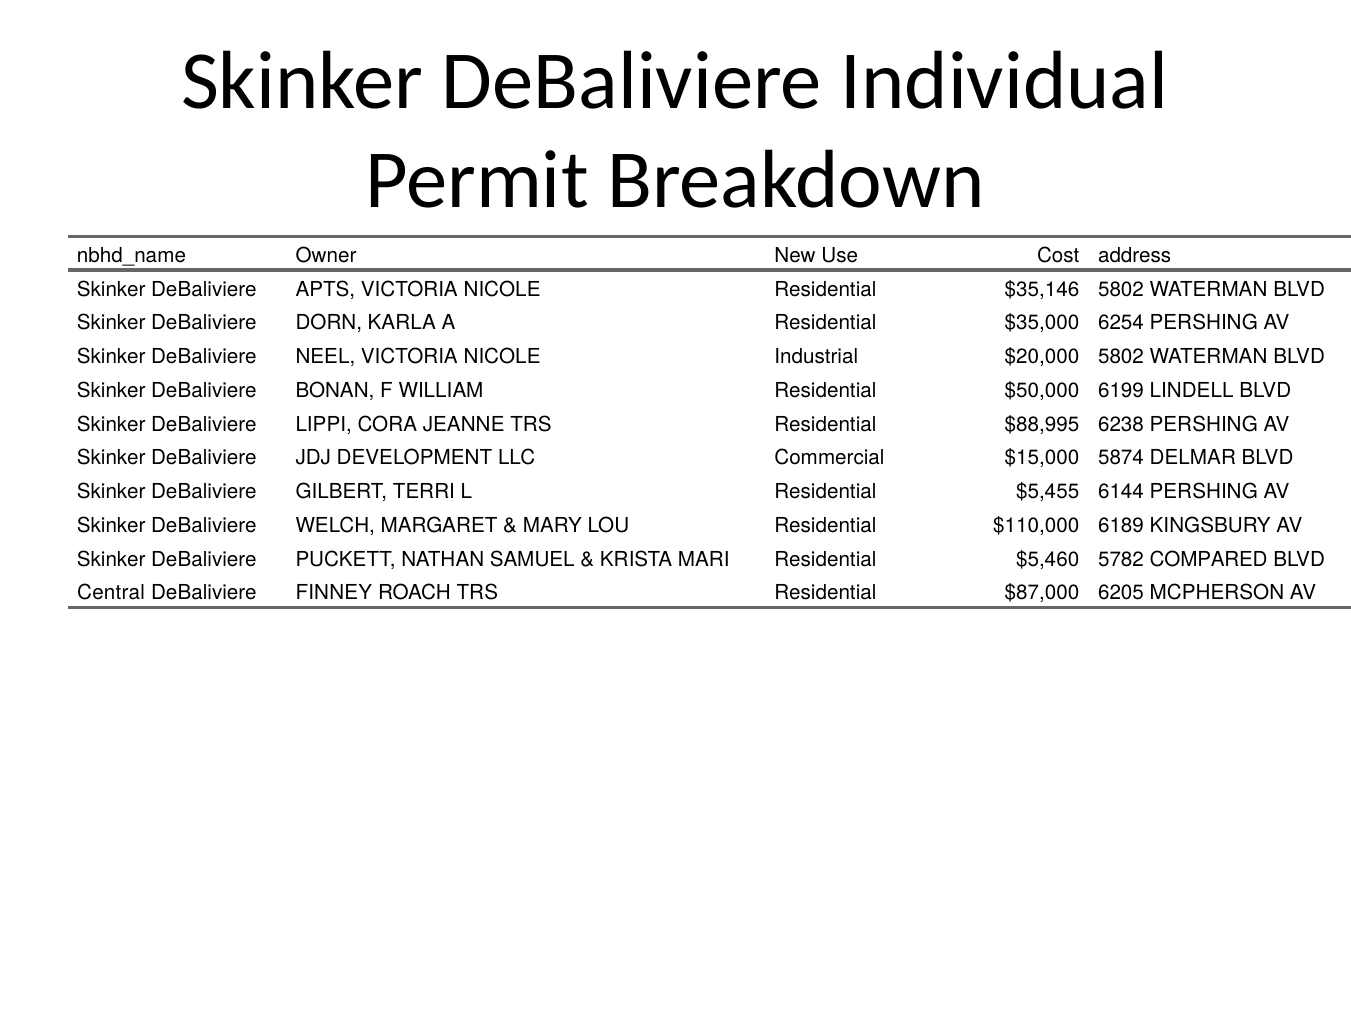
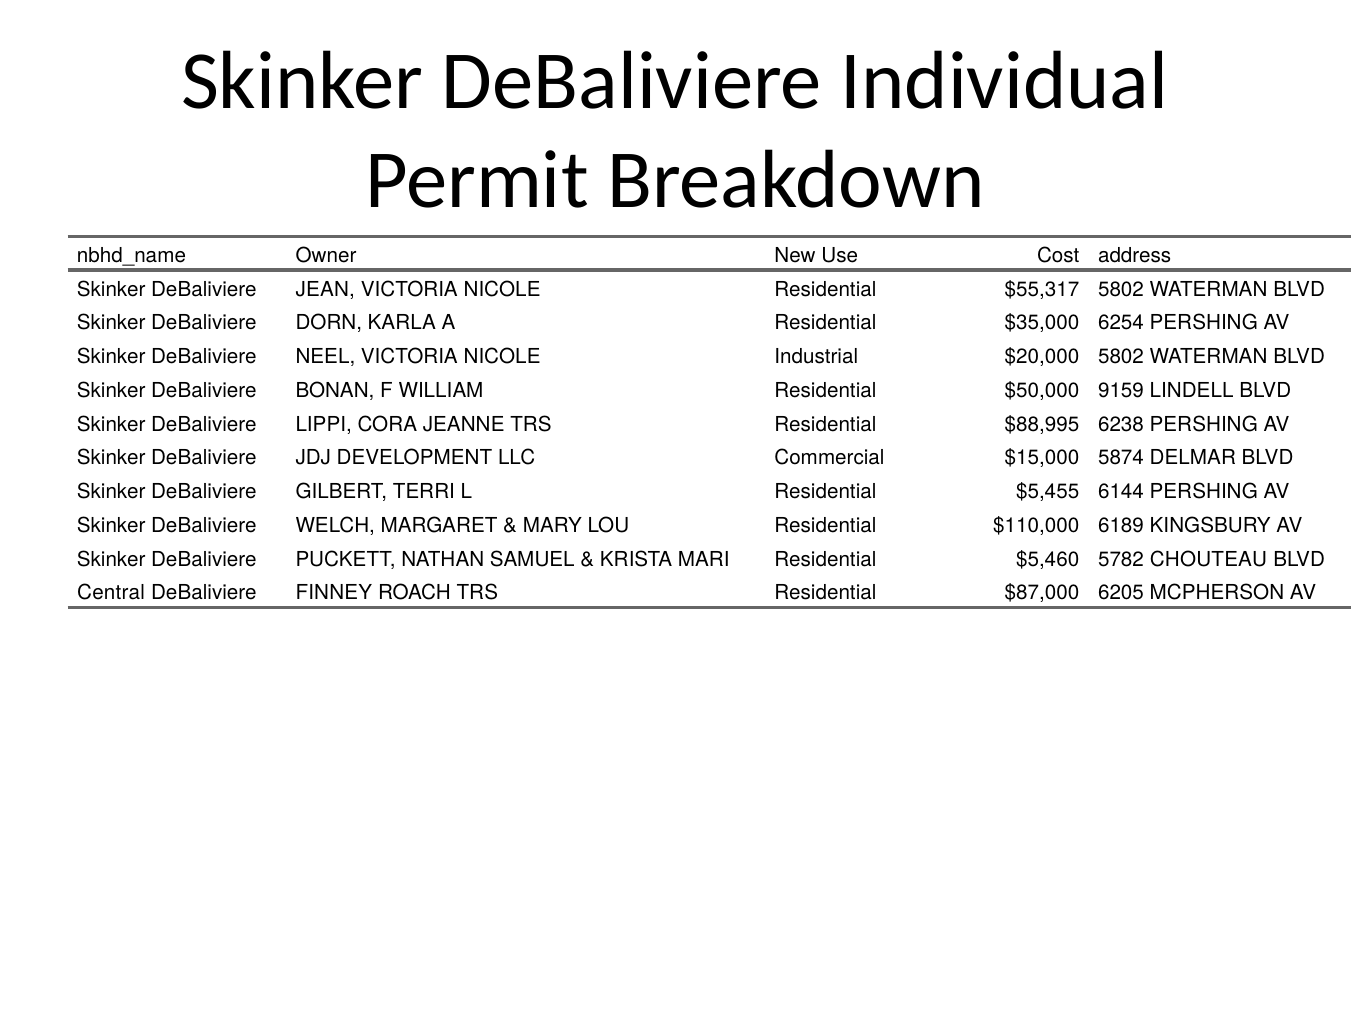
APTS: APTS -> JEAN
$35,146: $35,146 -> $55,317
6199: 6199 -> 9159
COMPARED: COMPARED -> CHOUTEAU
